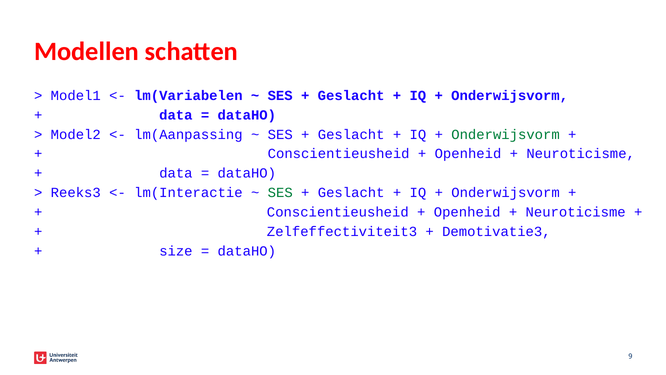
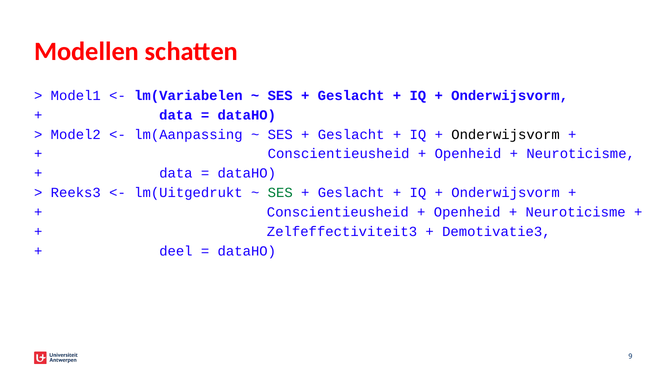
Onderwijsvorm at (506, 134) colour: green -> black
lm(Interactie: lm(Interactie -> lm(Uitgedrukt
size: size -> deel
